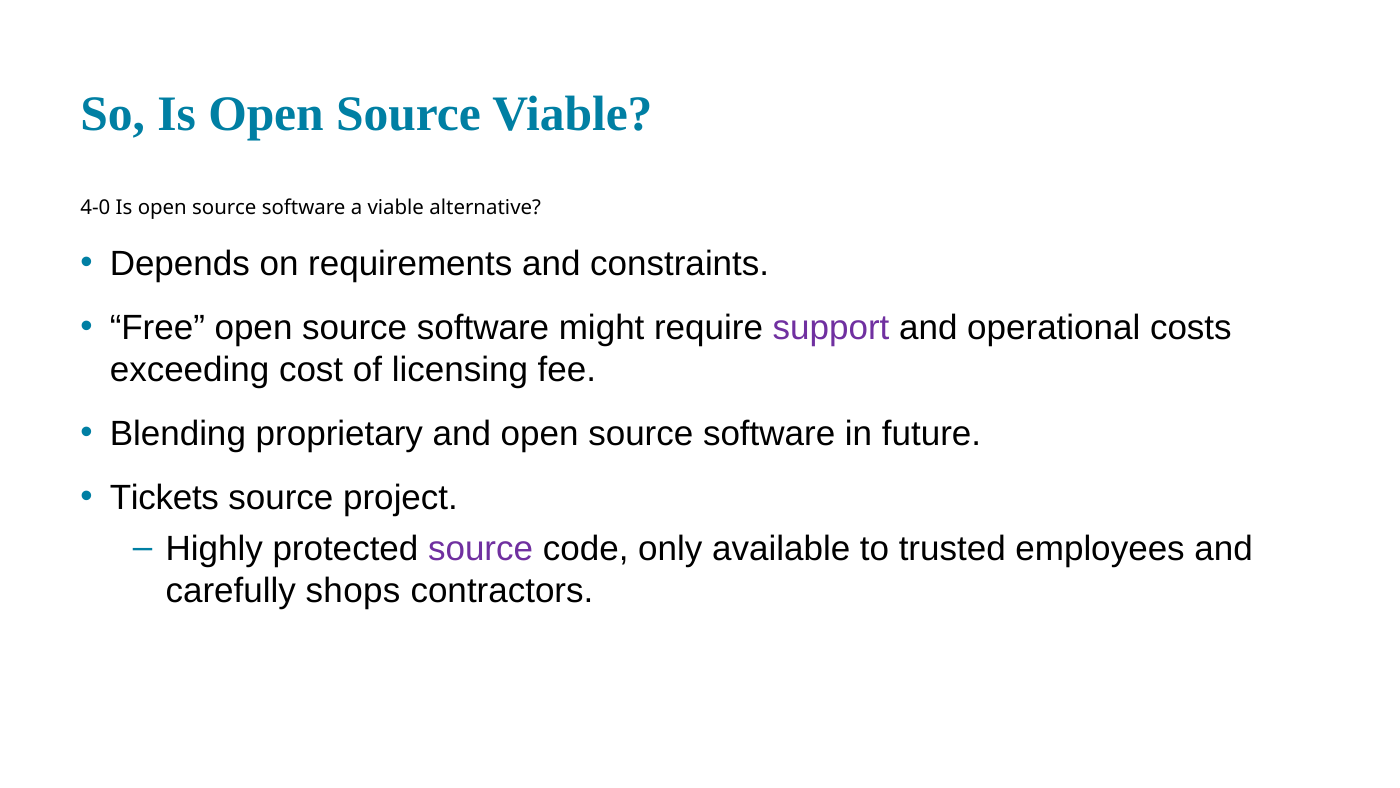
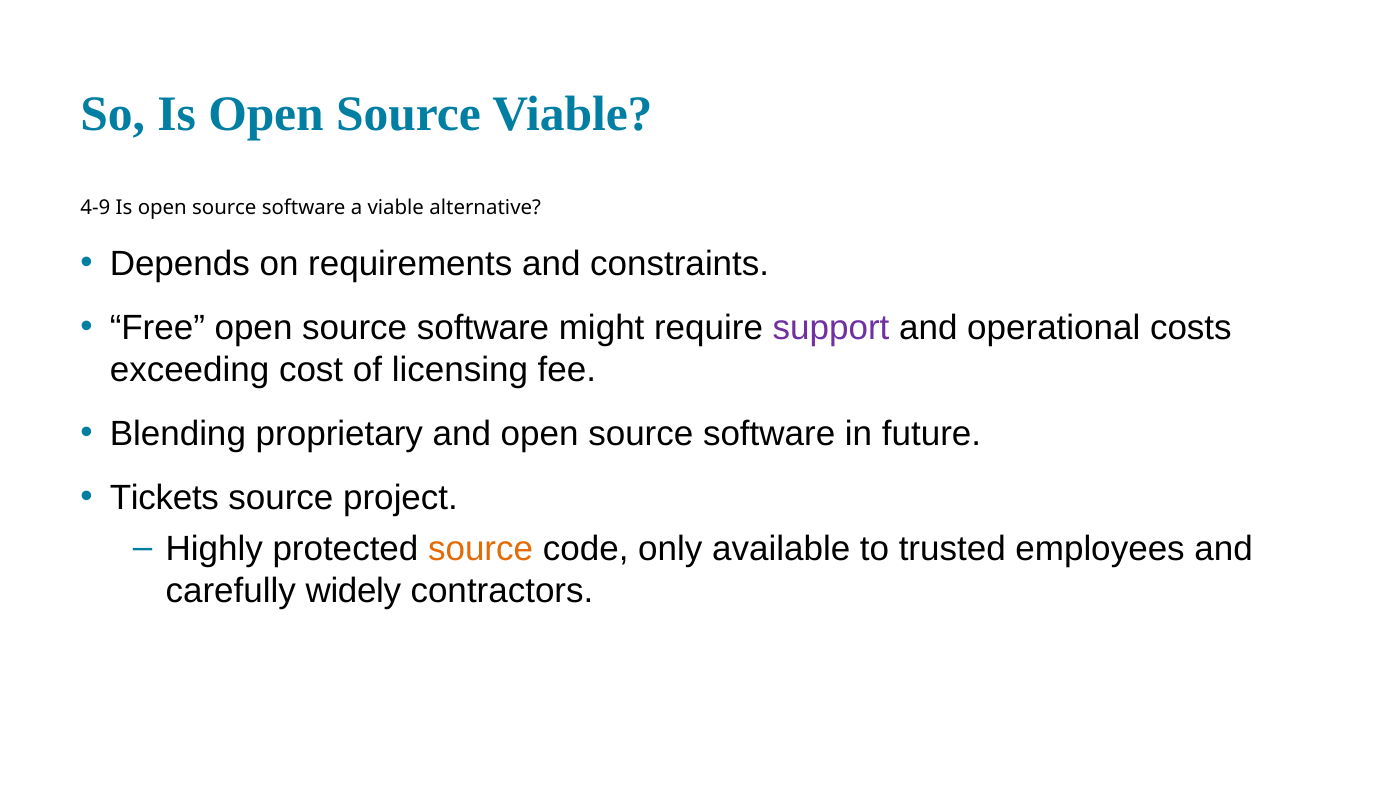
4-0: 4-0 -> 4-9
source at (481, 548) colour: purple -> orange
shops: shops -> widely
